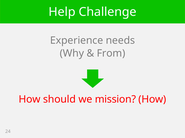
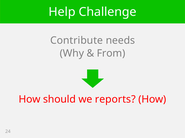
Experience: Experience -> Contribute
mission: mission -> reports
